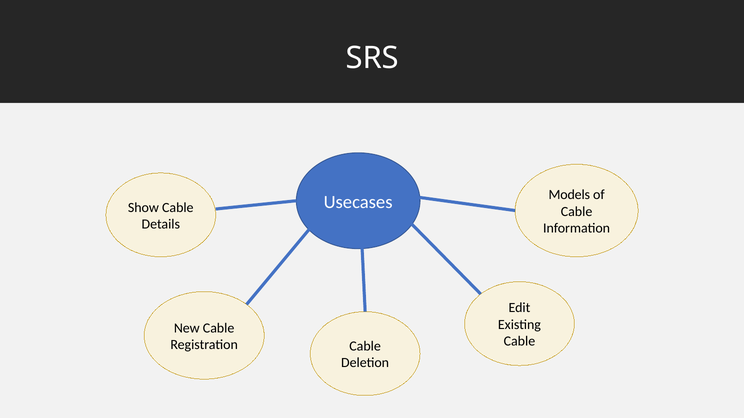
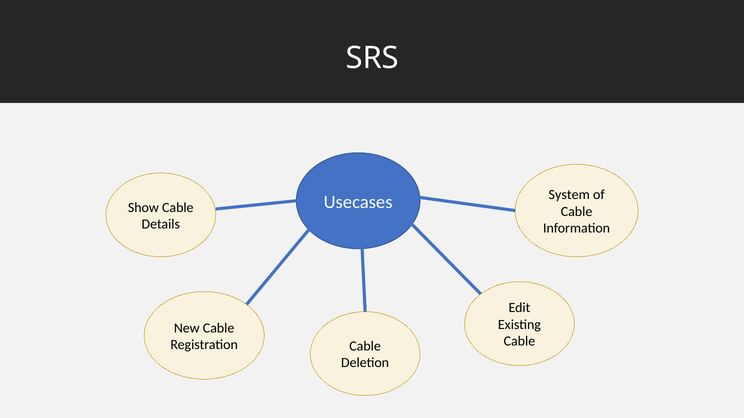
Models: Models -> System
